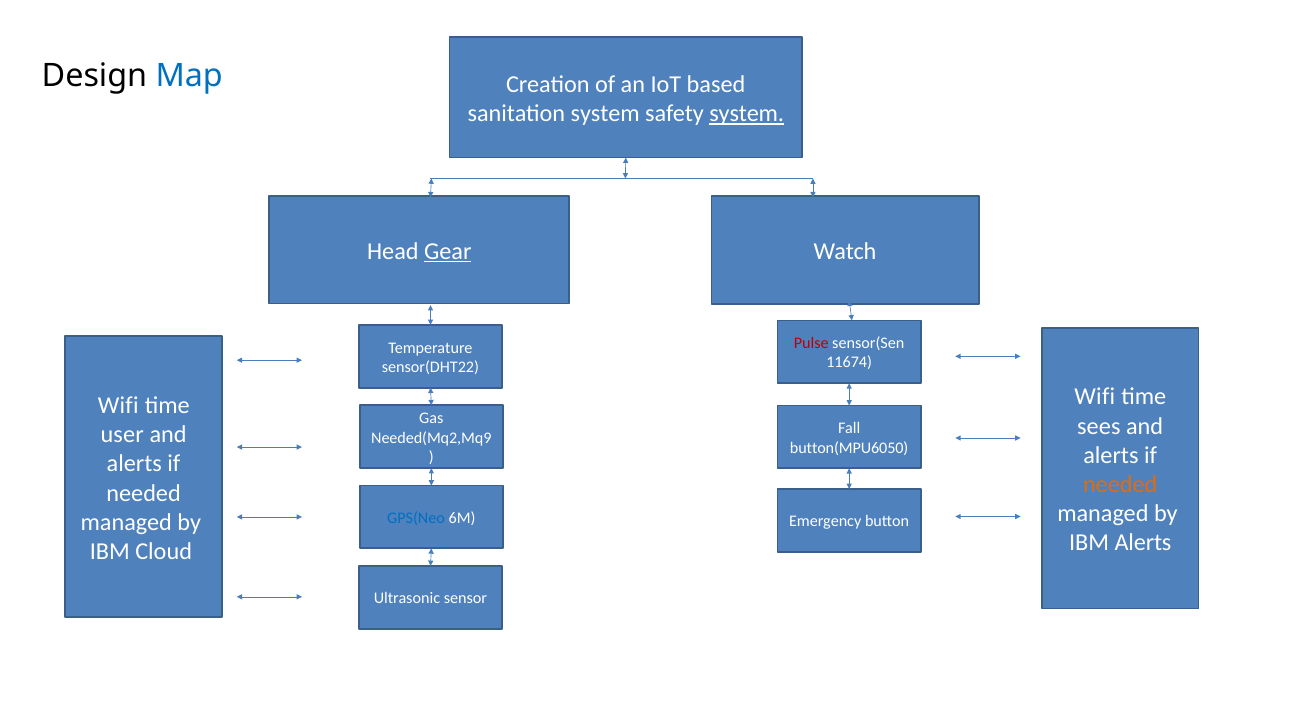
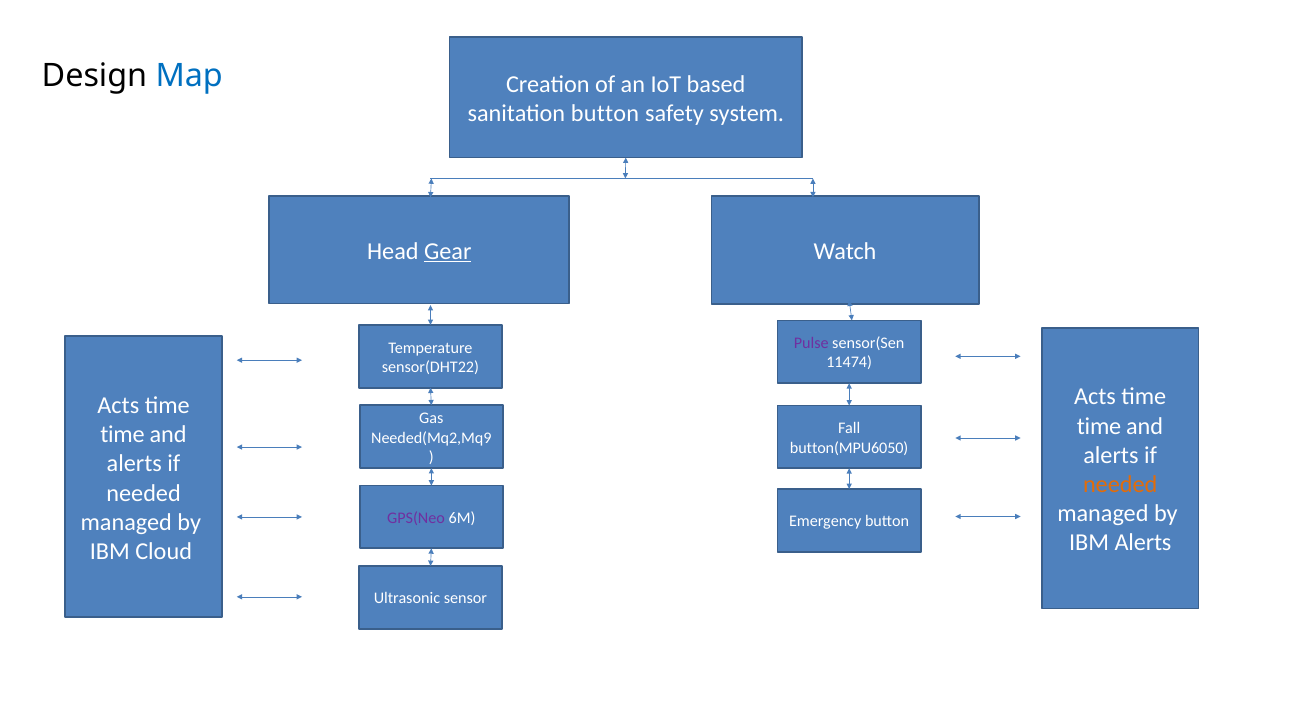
sanitation system: system -> button
system at (747, 114) underline: present -> none
Pulse colour: red -> purple
11674: 11674 -> 11474
Wifi at (1095, 397): Wifi -> Acts
Wifi at (118, 406): Wifi -> Acts
sees at (1099, 426): sees -> time
user at (122, 435): user -> time
GPS(Neo colour: blue -> purple
